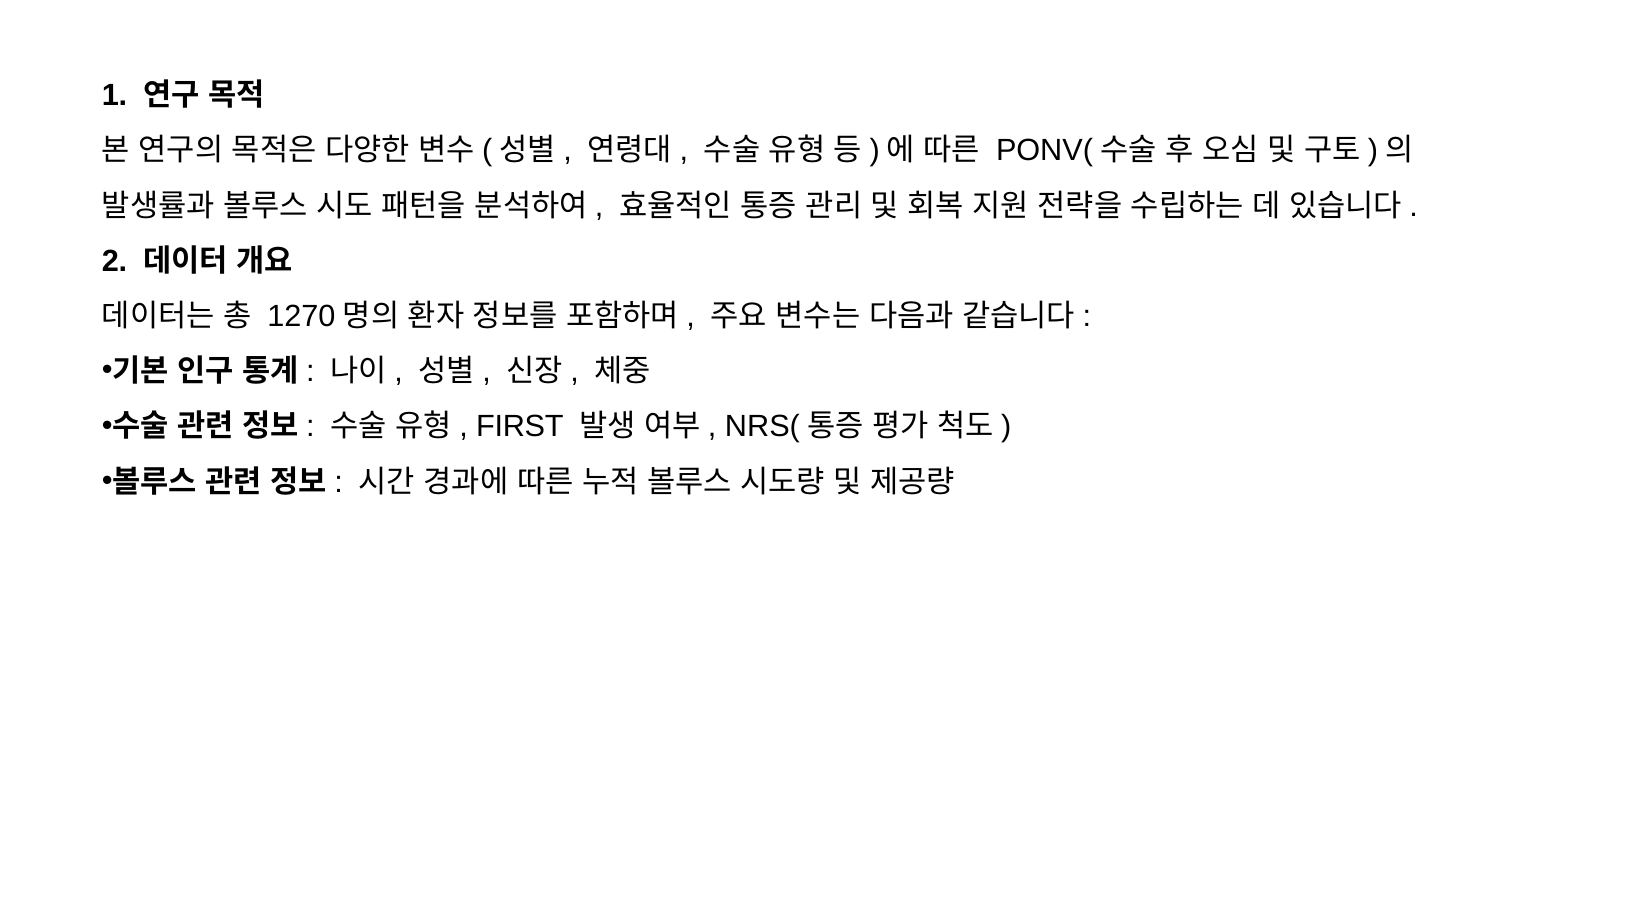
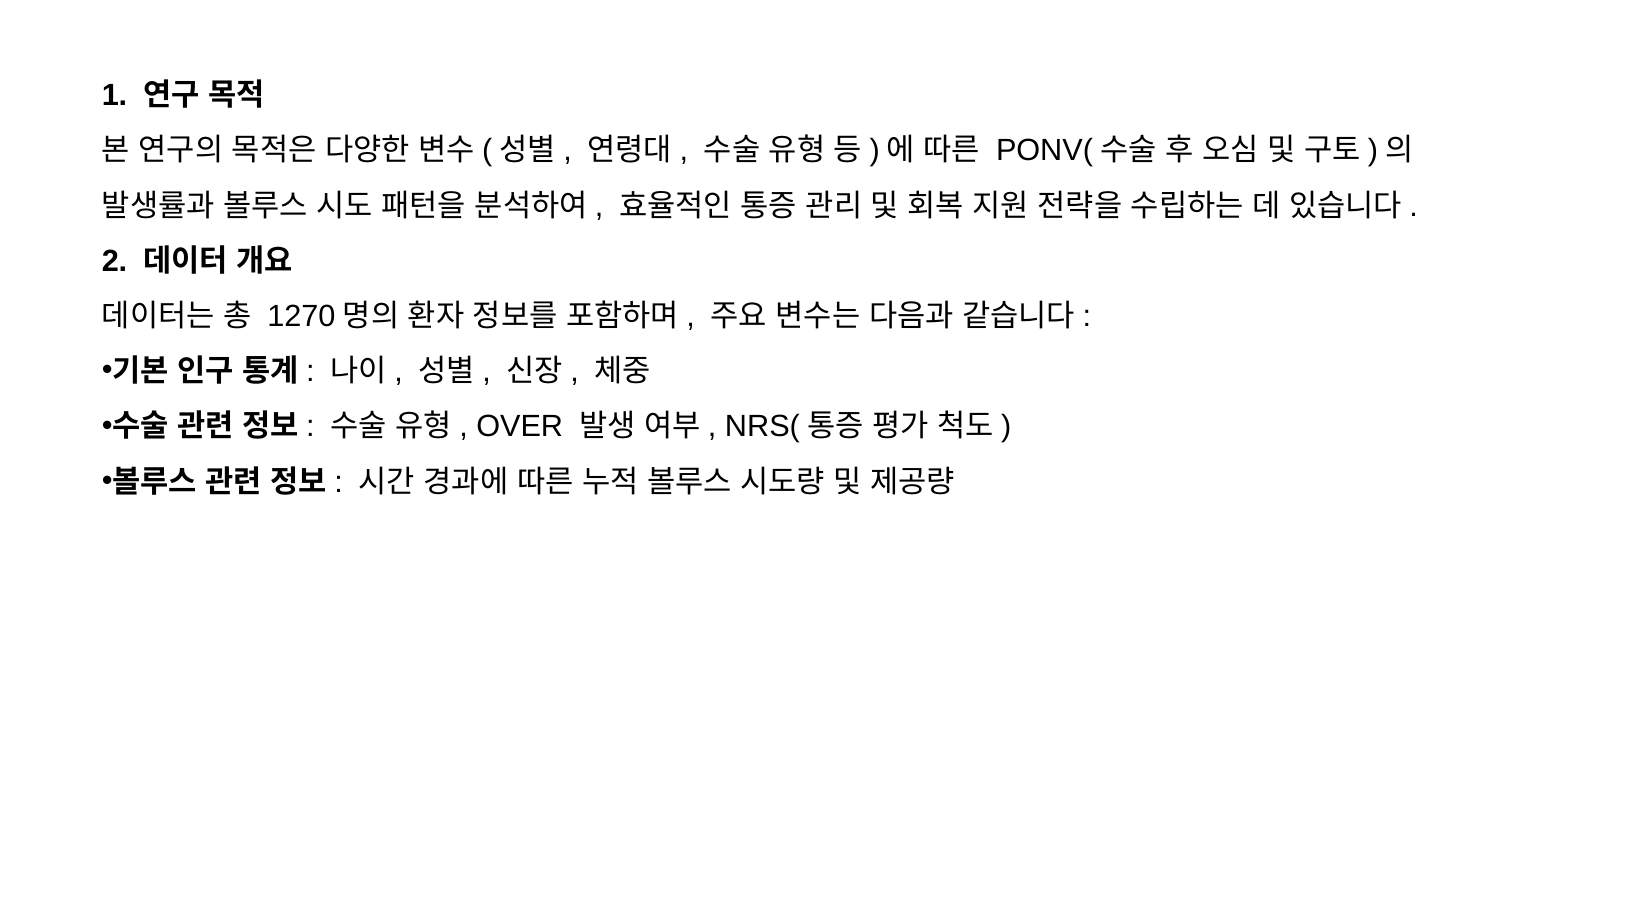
FIRST: FIRST -> OVER
